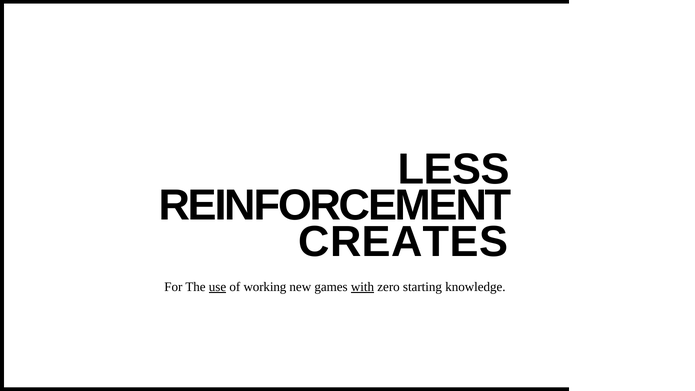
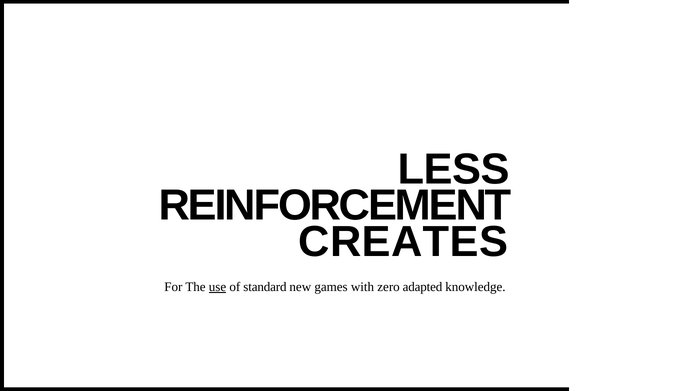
working: working -> standard
with underline: present -> none
starting: starting -> adapted
